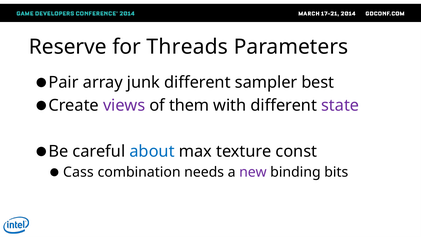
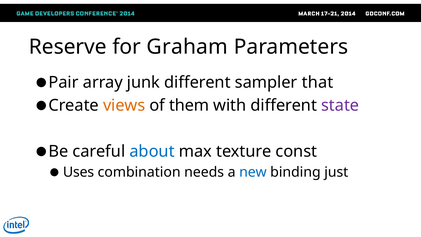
Threads: Threads -> Graham
best: best -> that
views colour: purple -> orange
Cass: Cass -> Uses
new colour: purple -> blue
bits: bits -> just
